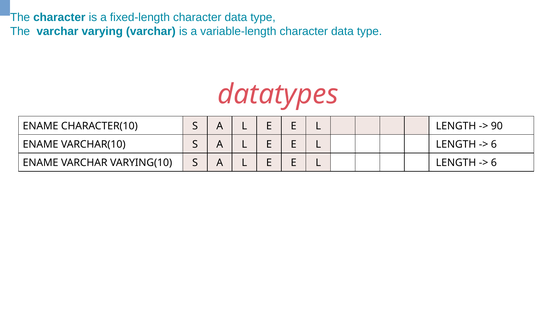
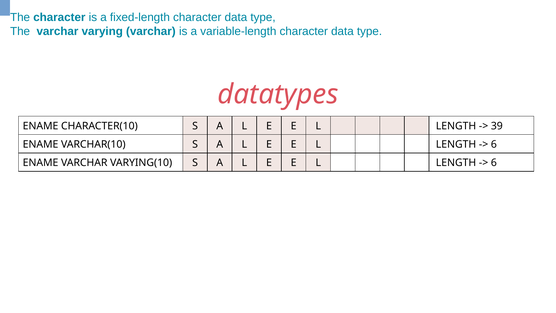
90: 90 -> 39
